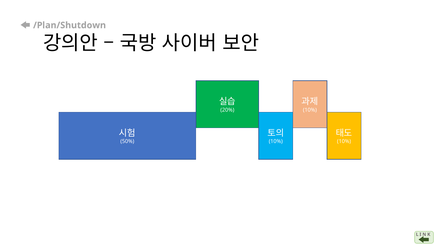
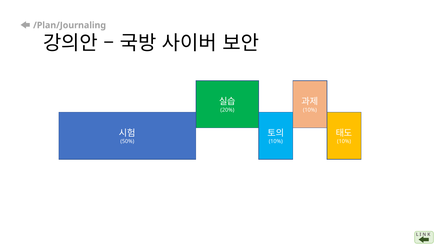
/Plan/Shutdown: /Plan/Shutdown -> /Plan/Journaling
